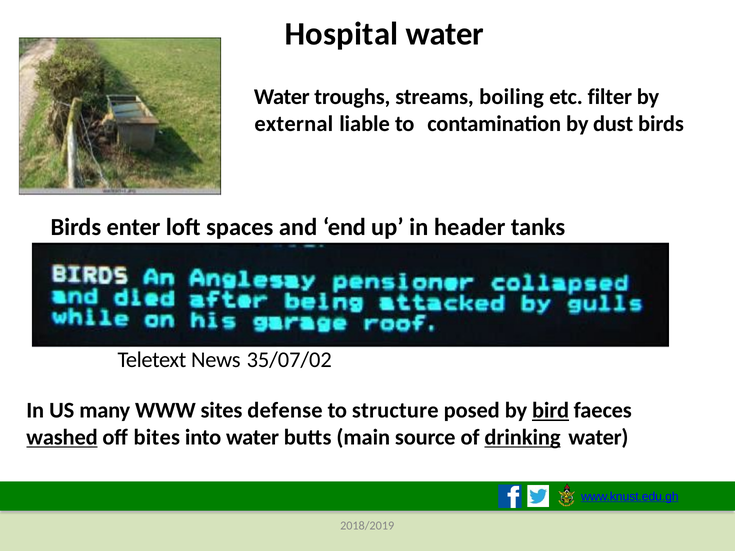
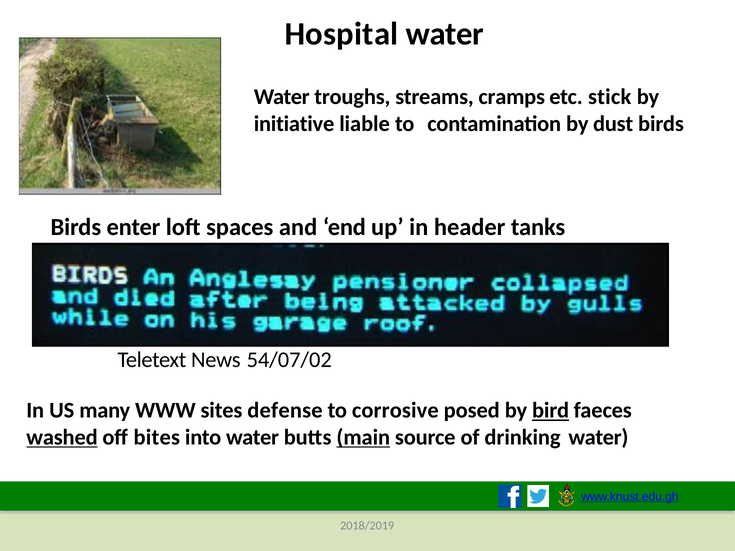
boiling: boiling -> cramps
filter: filter -> stick
external: external -> initiative
35/07/02: 35/07/02 -> 54/07/02
structure: structure -> corrosive
main underline: none -> present
drinking underline: present -> none
